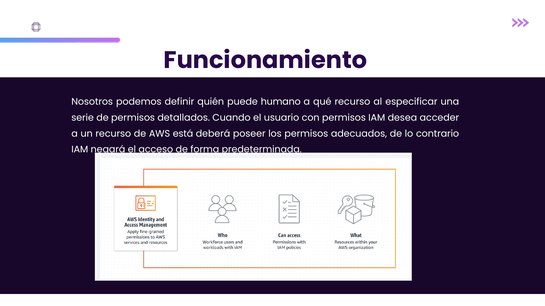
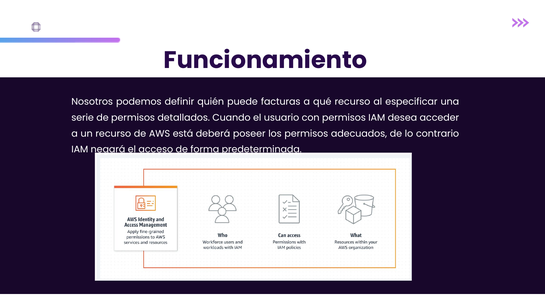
humano: humano -> facturas
